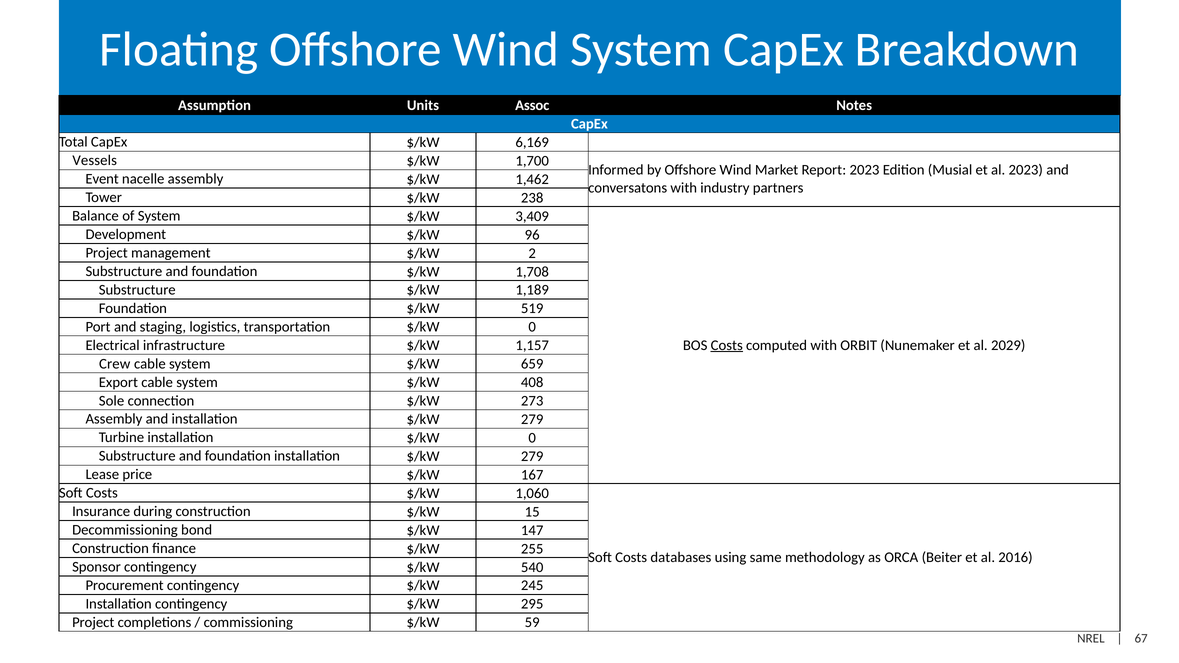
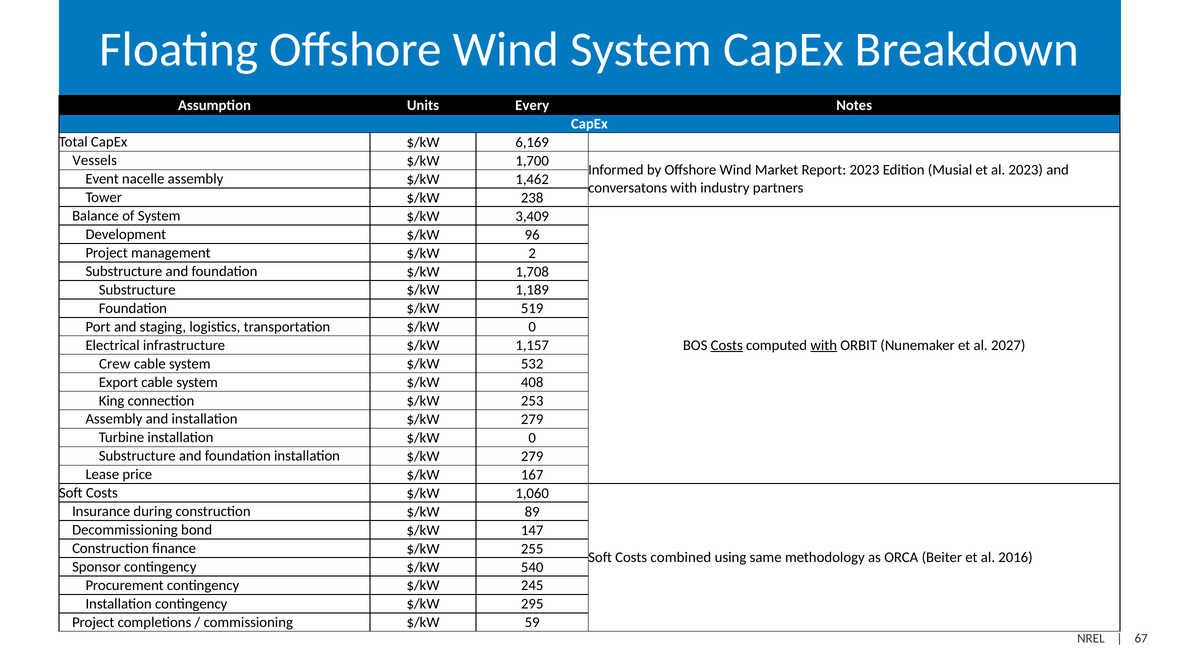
Assoc: Assoc -> Every
with at (824, 345) underline: none -> present
2029: 2029 -> 2027
659: 659 -> 532
Sole: Sole -> King
273: 273 -> 253
15: 15 -> 89
databases: databases -> combined
